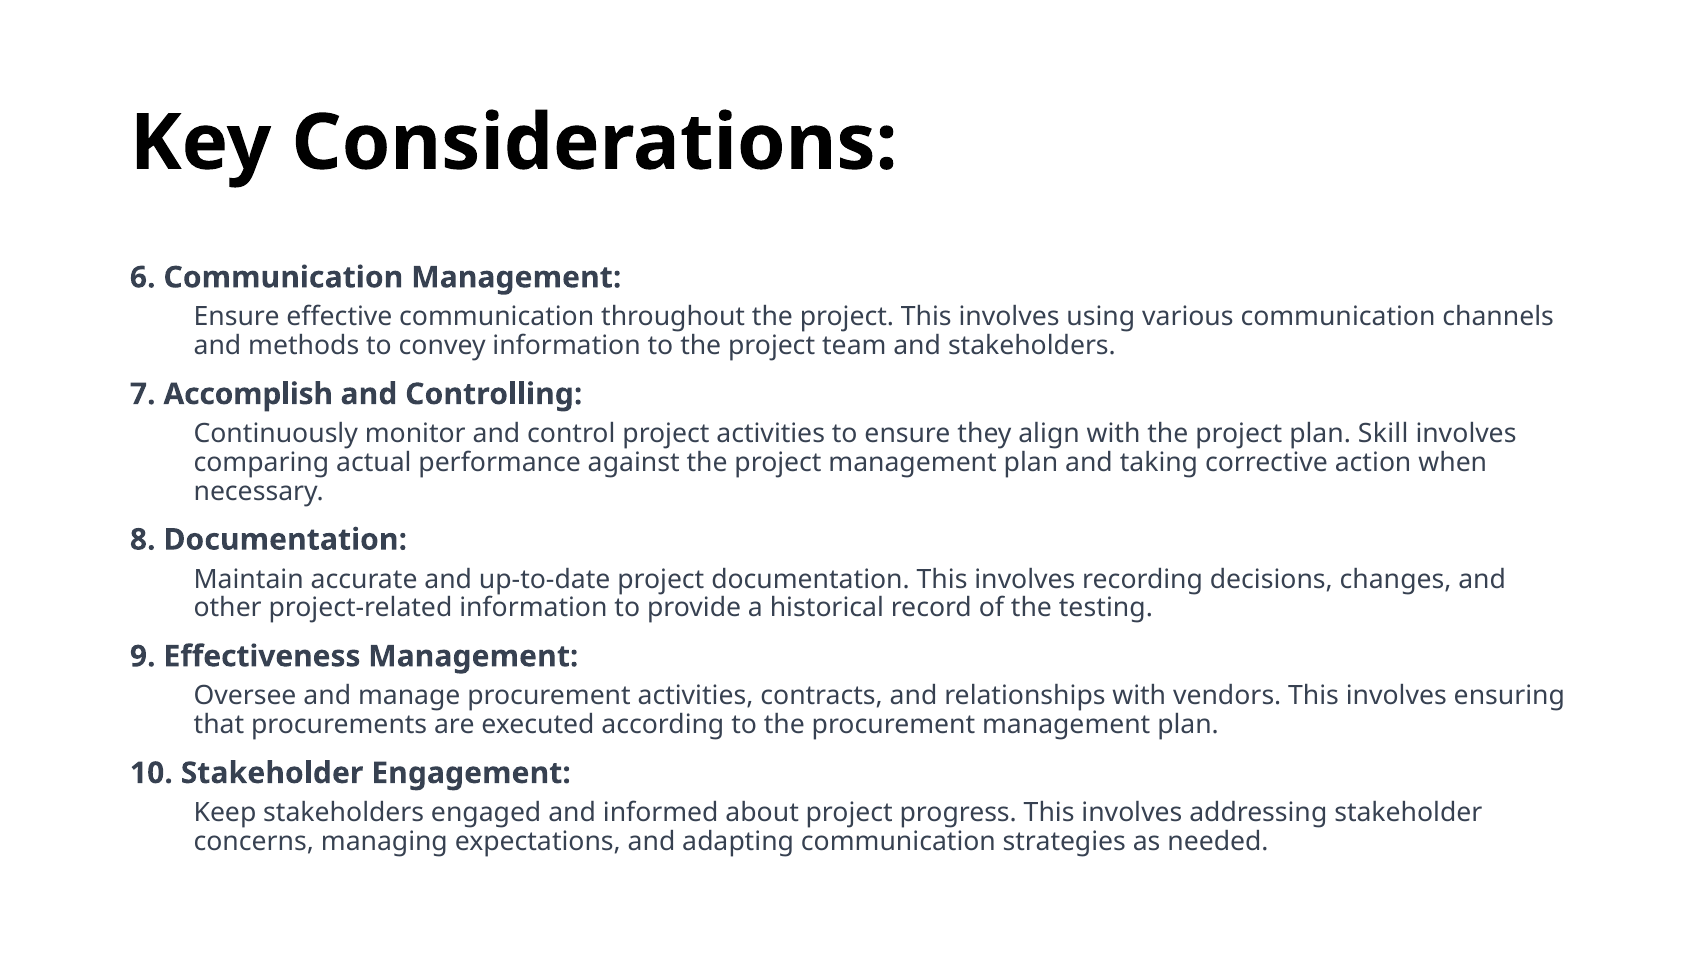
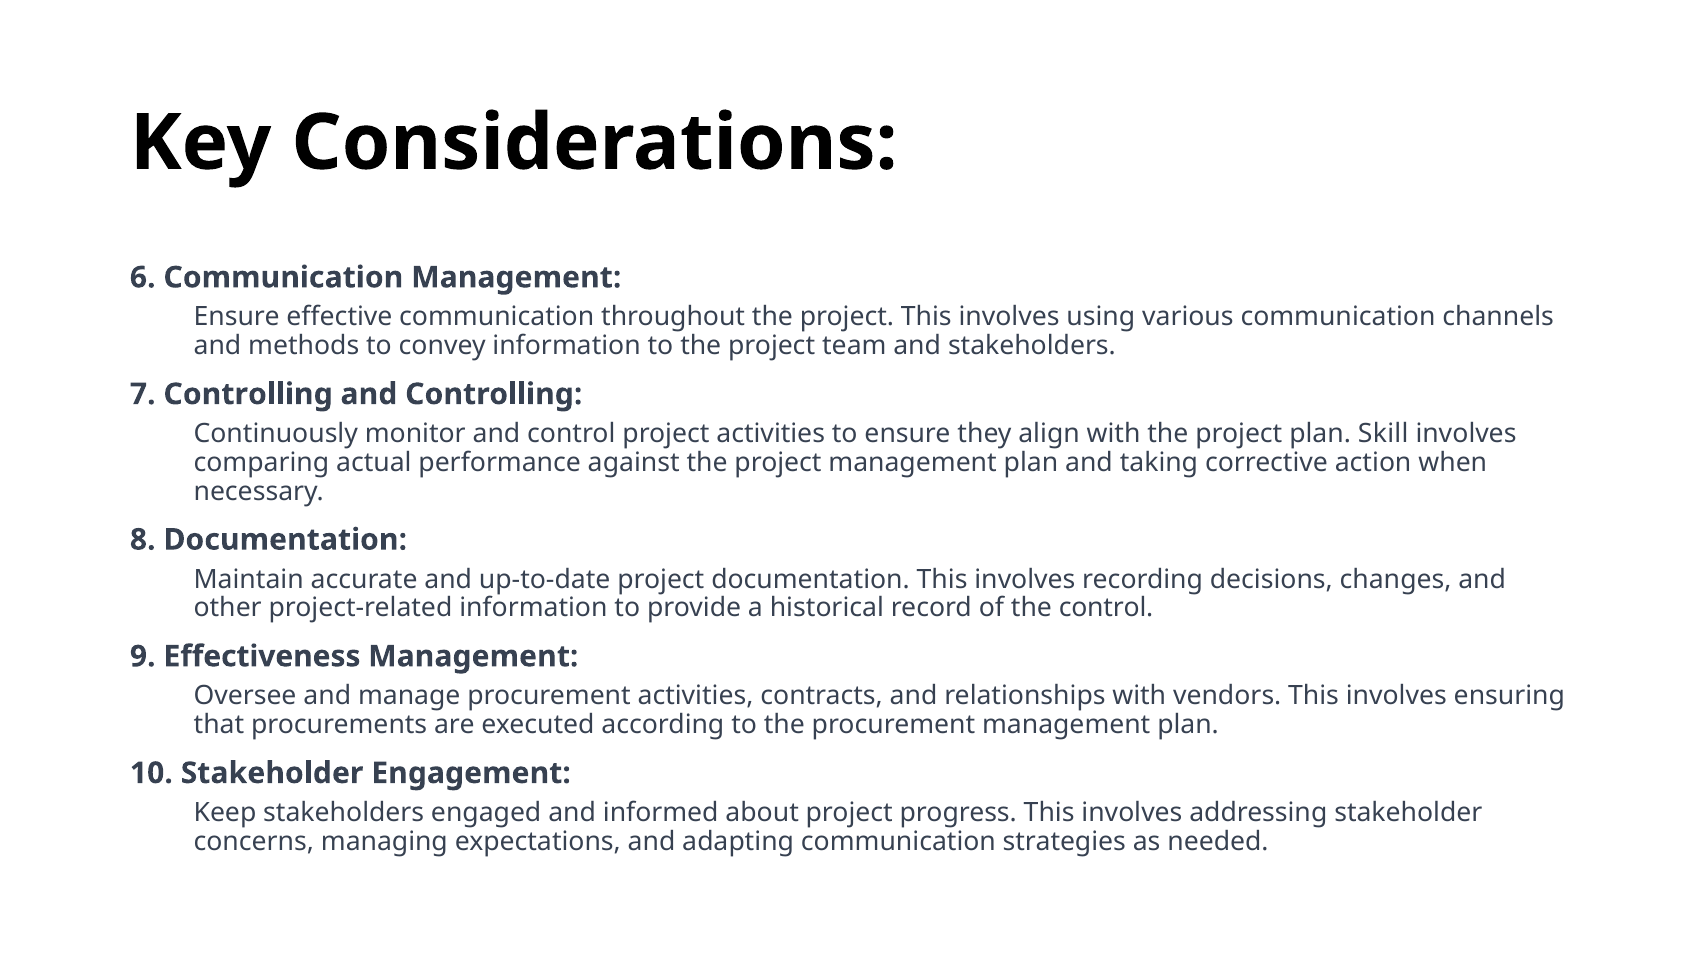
7 Accomplish: Accomplish -> Controlling
the testing: testing -> control
